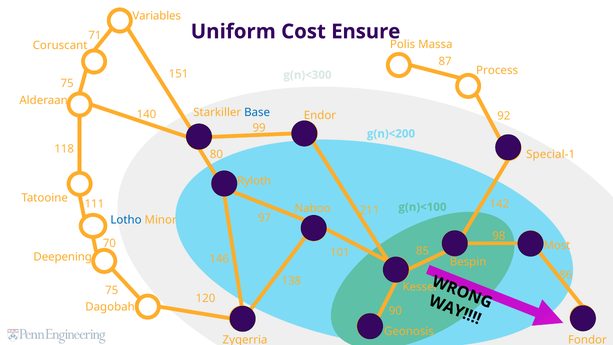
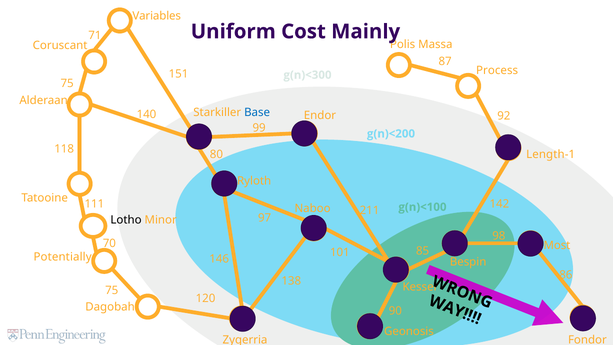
Ensure: Ensure -> Mainly
Special-1: Special-1 -> Length-1
Lotho colour: blue -> black
Deepening: Deepening -> Potentially
